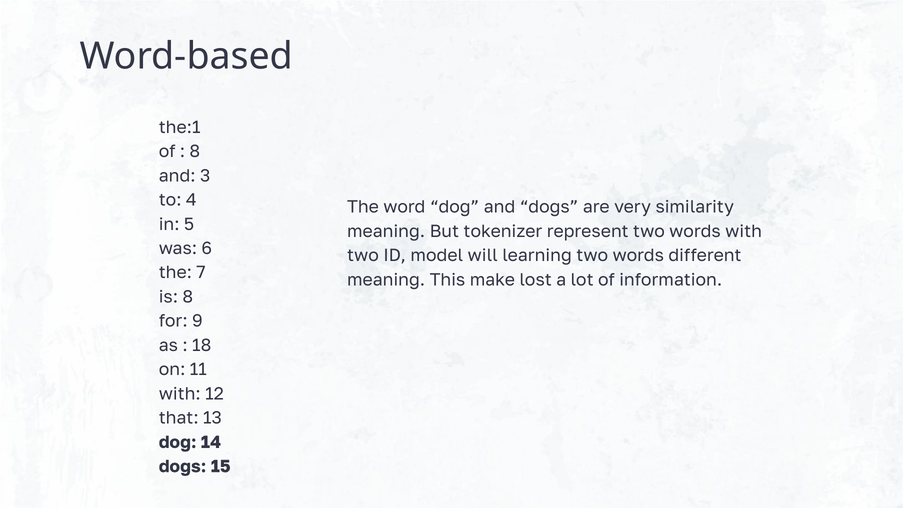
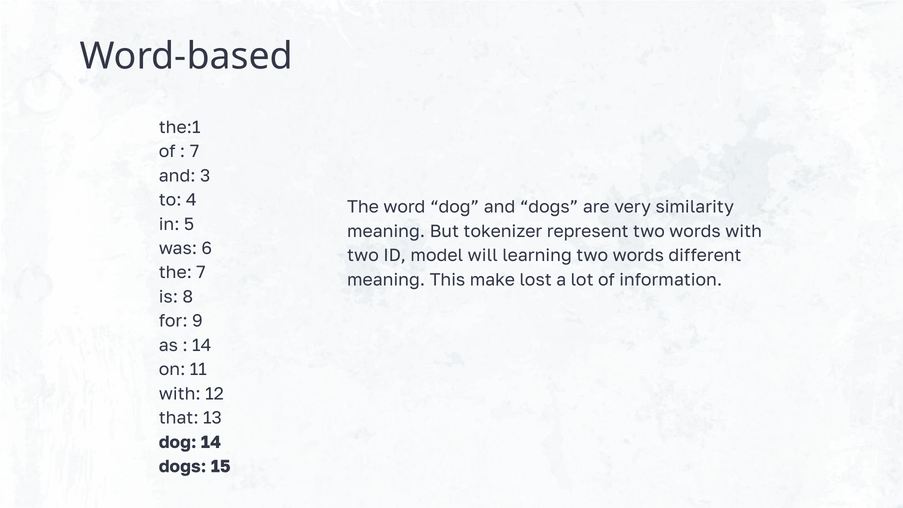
8 at (195, 152): 8 -> 7
18 at (202, 345): 18 -> 14
